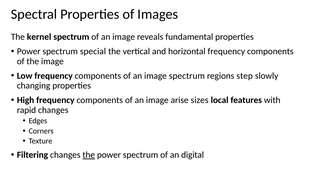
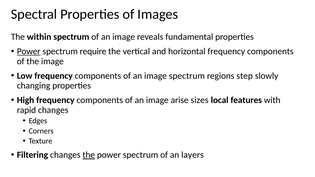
kernel: kernel -> within
Power at (29, 51) underline: none -> present
special: special -> require
digital: digital -> layers
